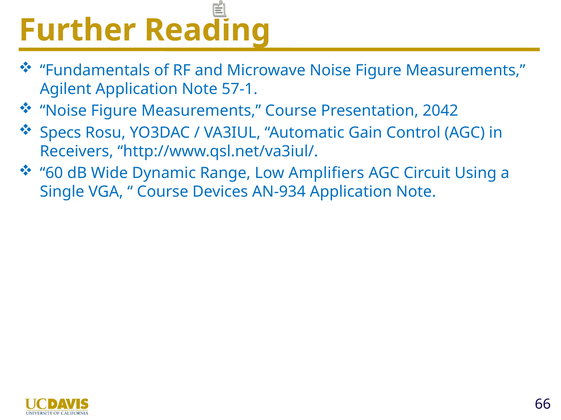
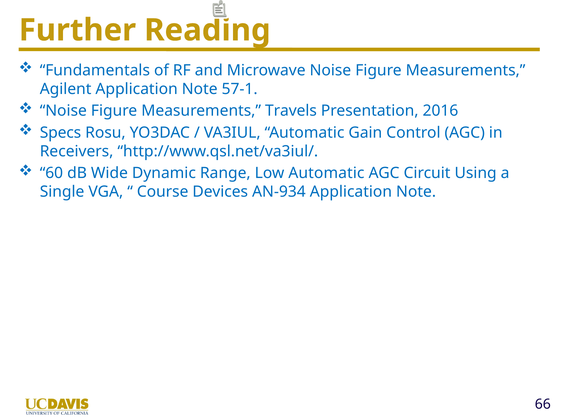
Measurements Course: Course -> Travels
2042: 2042 -> 2016
Low Amplifiers: Amplifiers -> Automatic
